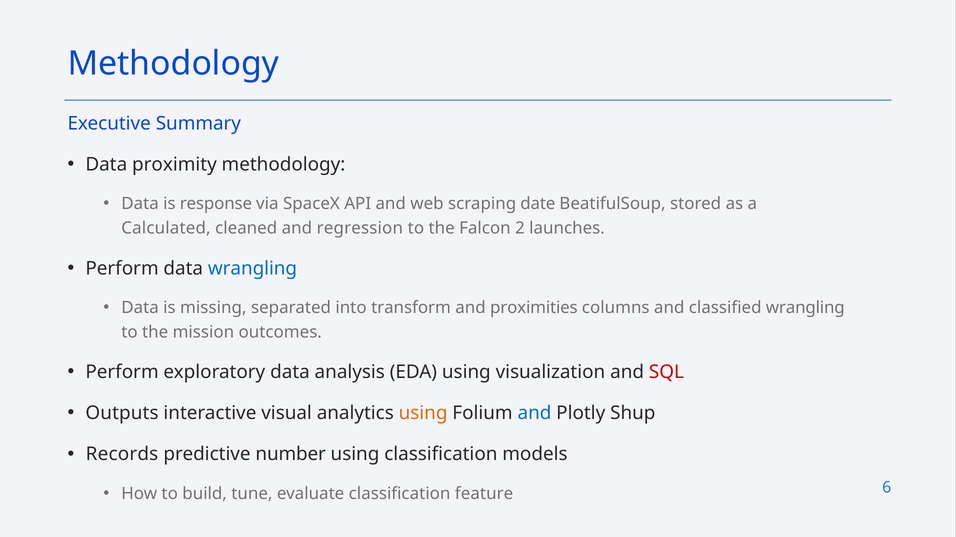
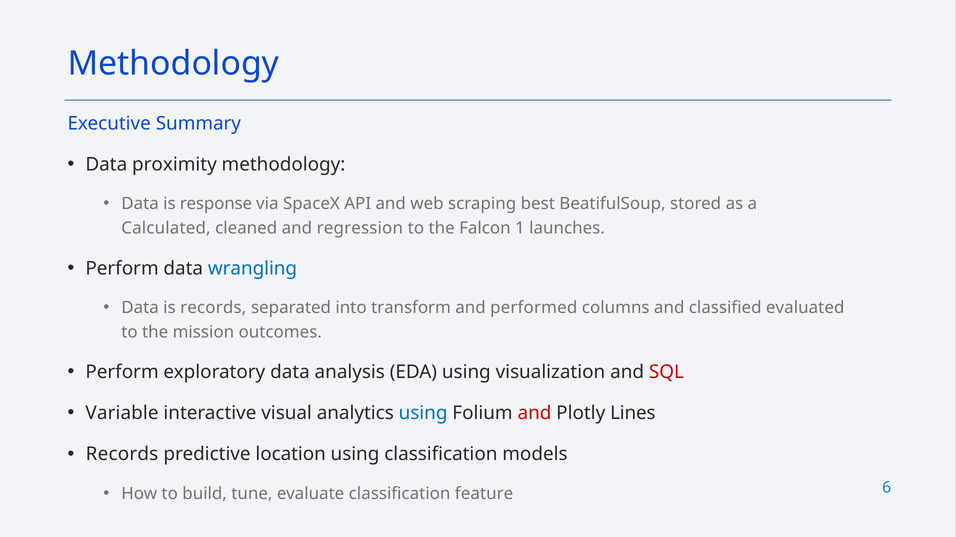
date: date -> best
2: 2 -> 1
is missing: missing -> records
proximities: proximities -> performed
classified wrangling: wrangling -> evaluated
Outputs: Outputs -> Variable
using at (423, 414) colour: orange -> blue
and at (534, 414) colour: blue -> red
Shup: Shup -> Lines
number: number -> location
